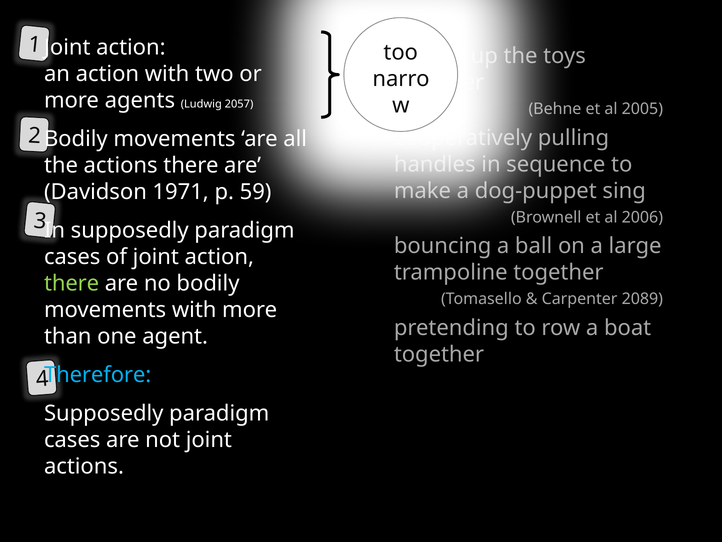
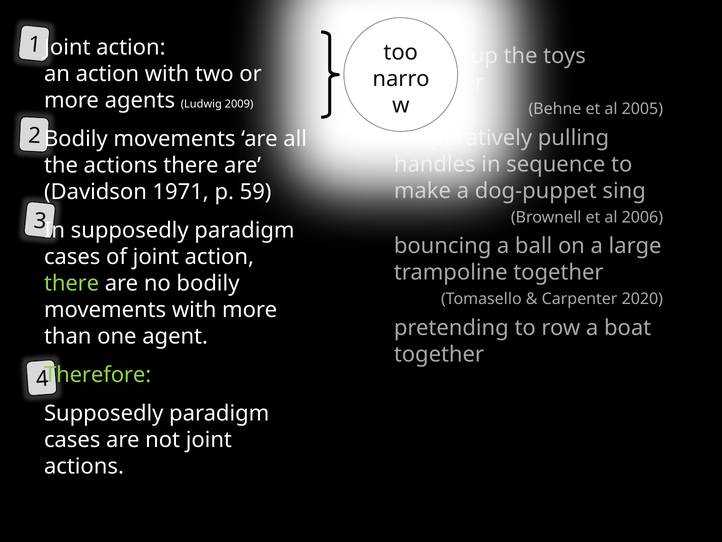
2057: 2057 -> 2009
2089: 2089 -> 2020
Therefore colour: light blue -> light green
